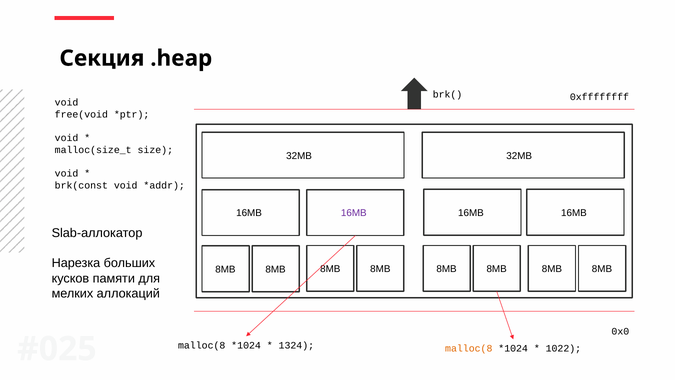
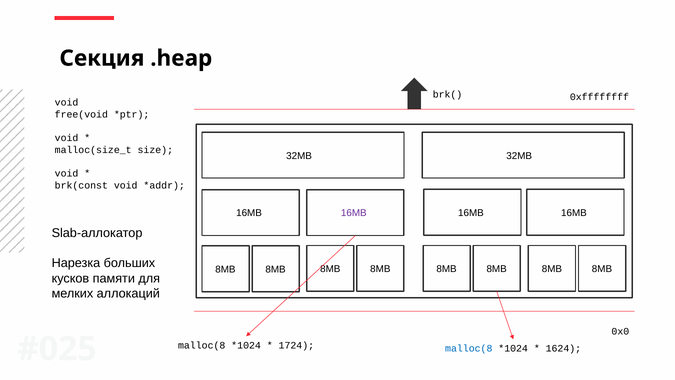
1324: 1324 -> 1724
malloc(8 at (469, 348) colour: orange -> blue
1022: 1022 -> 1624
